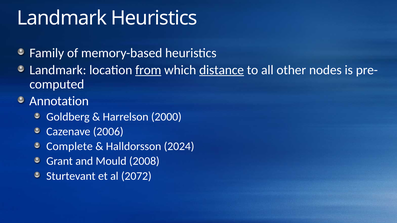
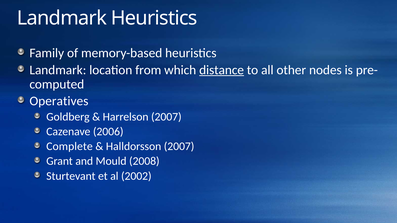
from underline: present -> none
Annotation: Annotation -> Operatives
Harrelson 2000: 2000 -> 2007
Halldorsson 2024: 2024 -> 2007
2072: 2072 -> 2002
